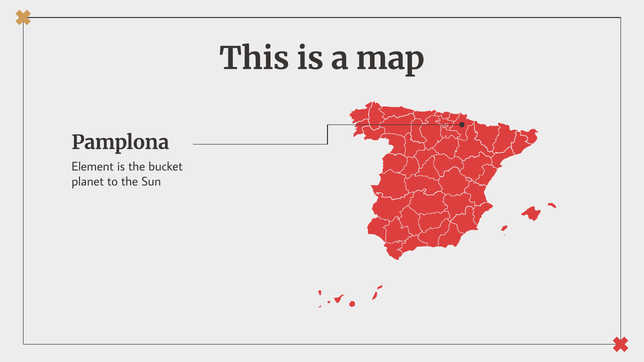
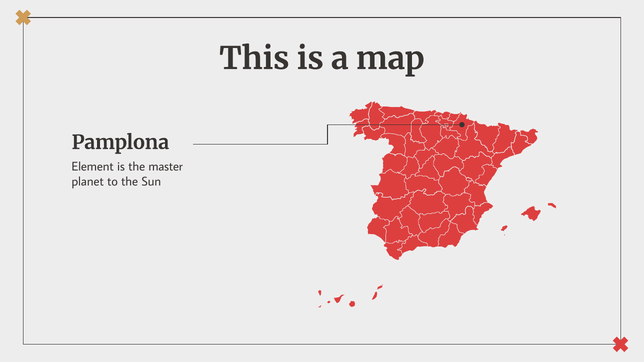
bucket: bucket -> master
